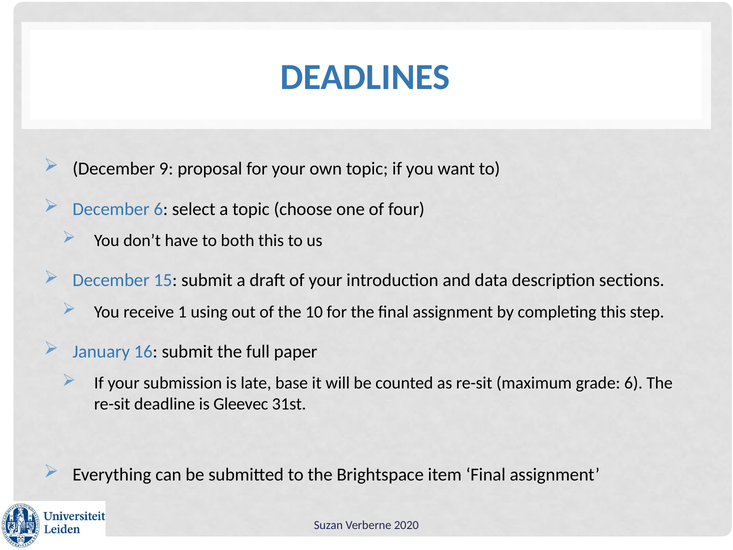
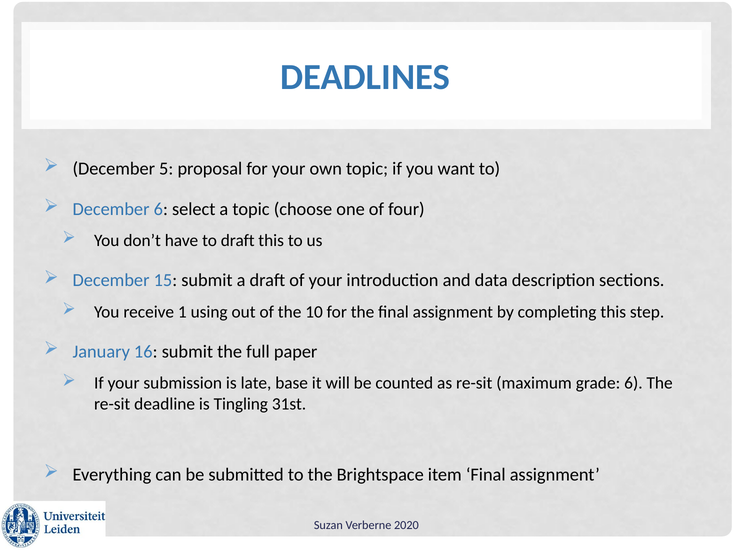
9: 9 -> 5
to both: both -> draft
Gleevec: Gleevec -> Tingling
